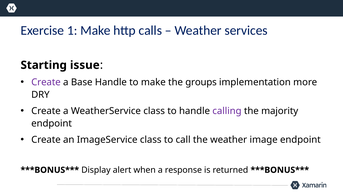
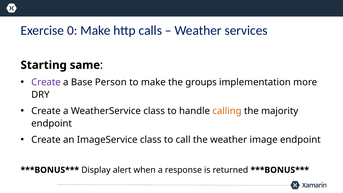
1: 1 -> 0
issue: issue -> same
Base Handle: Handle -> Person
calling colour: purple -> orange
